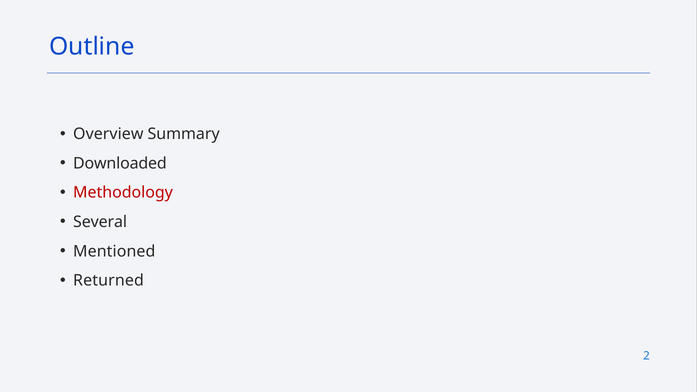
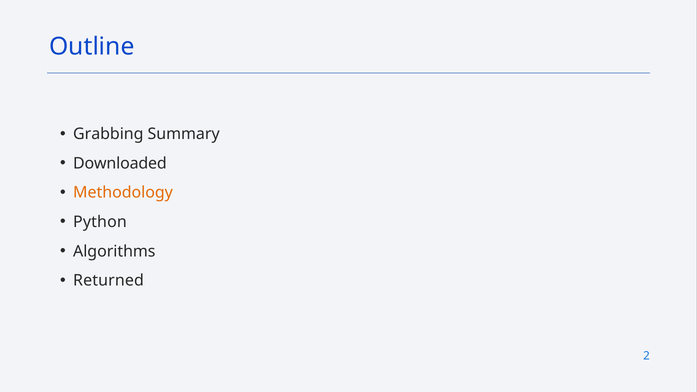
Overview: Overview -> Grabbing
Methodology colour: red -> orange
Several: Several -> Python
Mentioned: Mentioned -> Algorithms
